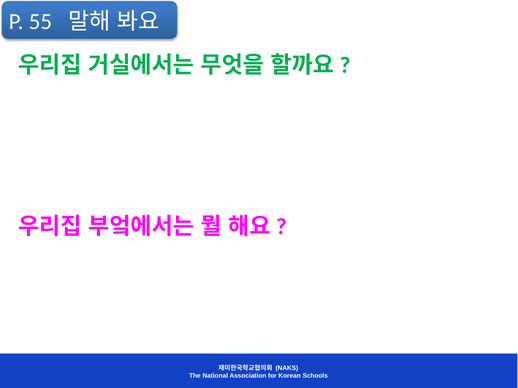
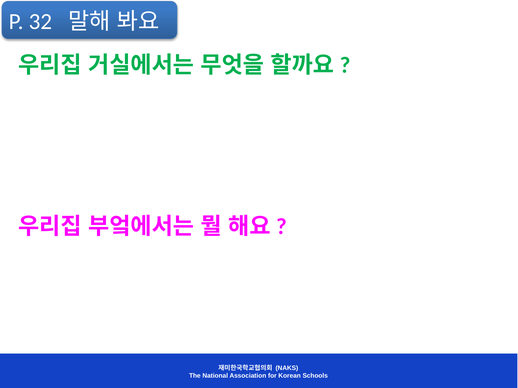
55: 55 -> 32
